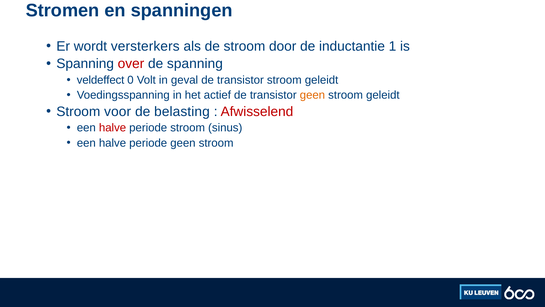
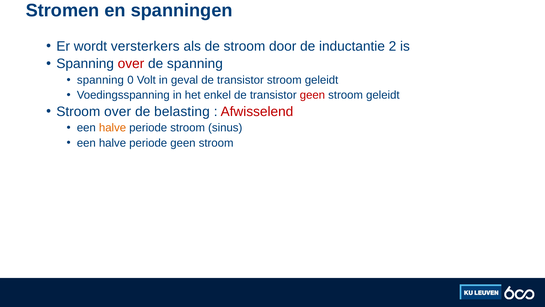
1: 1 -> 2
veldeffect at (101, 80): veldeffect -> spanning
actief: actief -> enkel
geen at (312, 95) colour: orange -> red
Stroom voor: voor -> over
halve at (113, 128) colour: red -> orange
